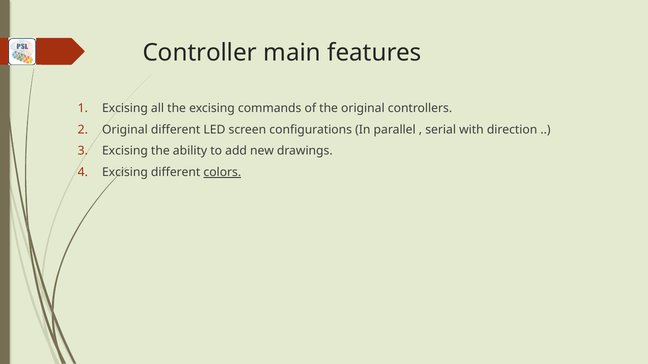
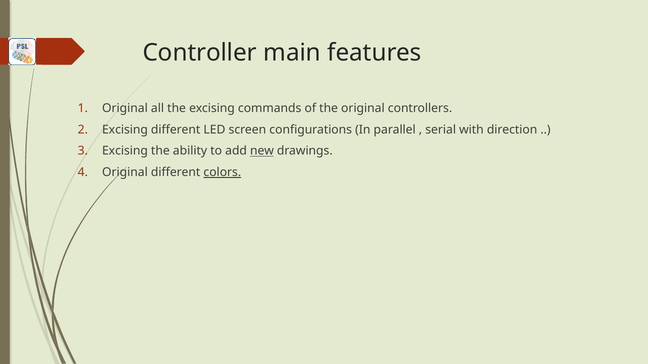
Excising at (125, 108): Excising -> Original
Original at (125, 130): Original -> Excising
new underline: none -> present
Excising at (125, 172): Excising -> Original
